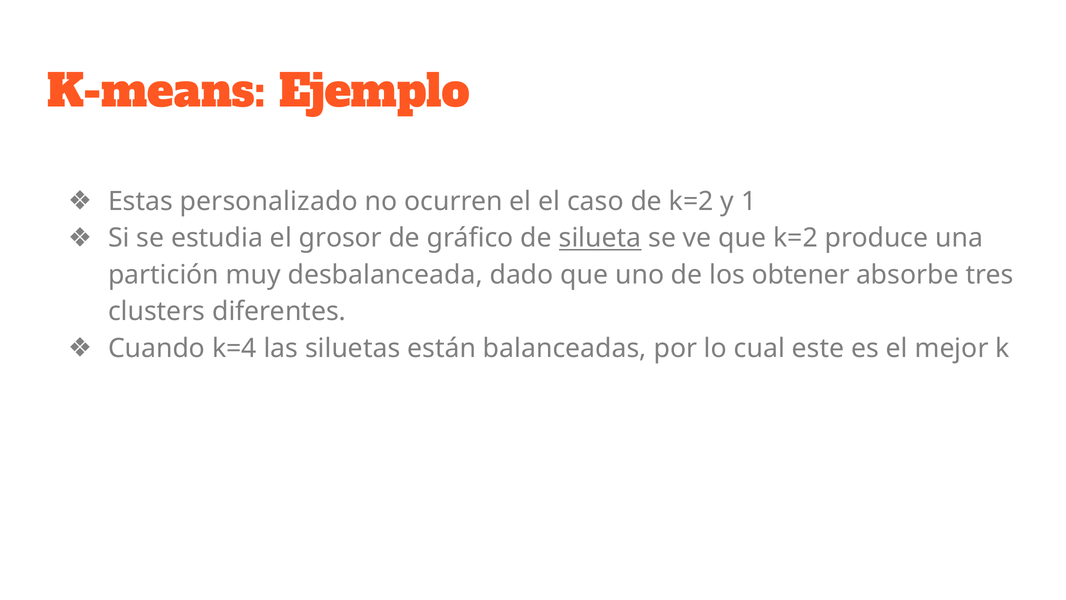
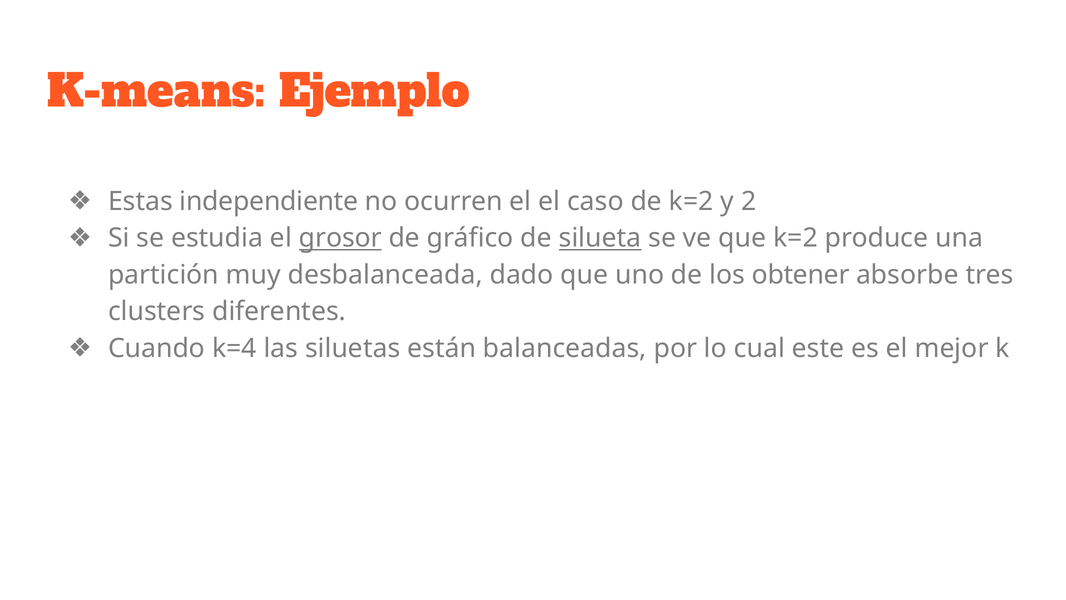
personalizado: personalizado -> independiente
1: 1 -> 2
grosor underline: none -> present
